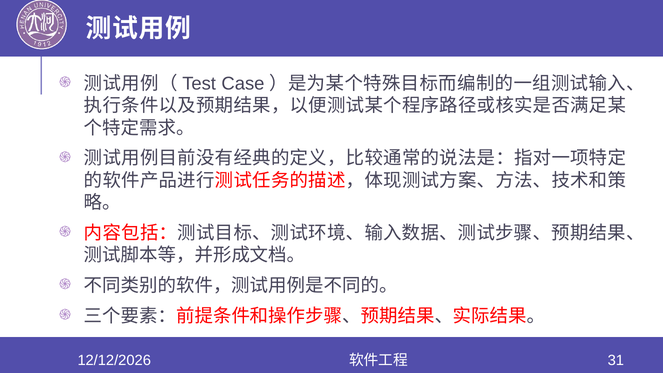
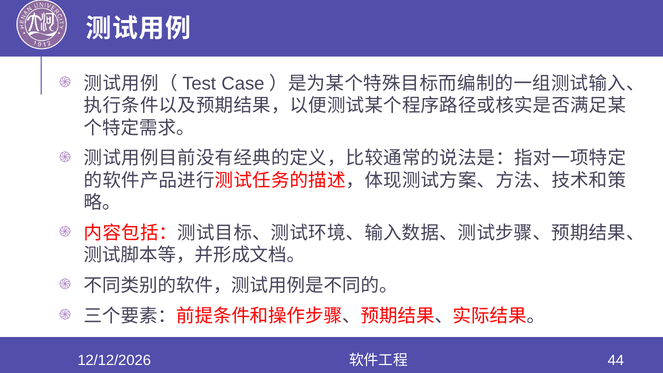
31: 31 -> 44
